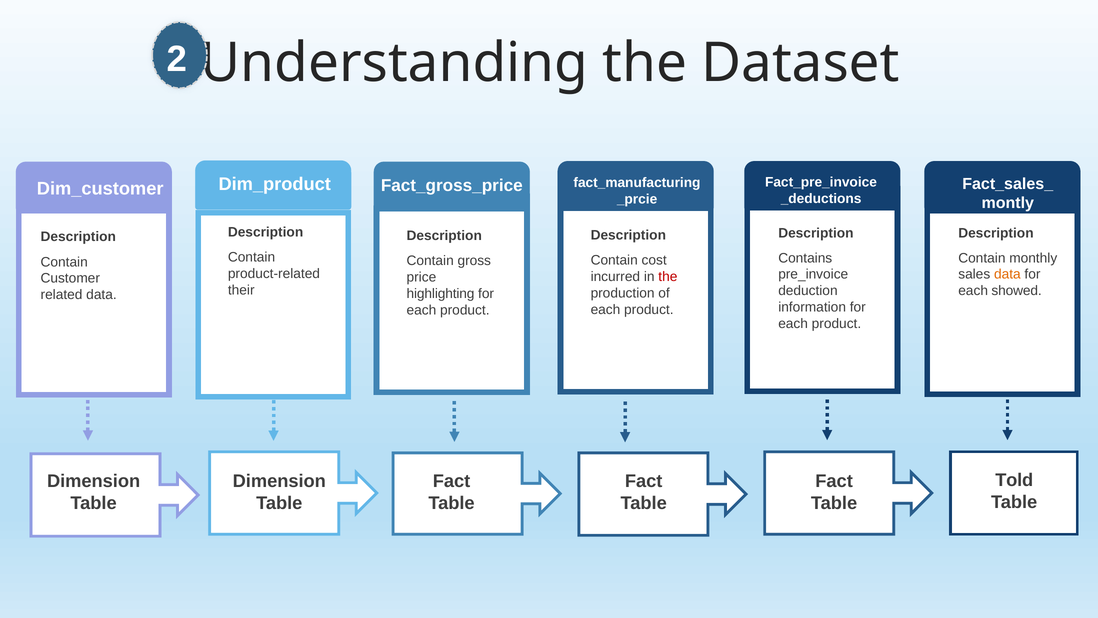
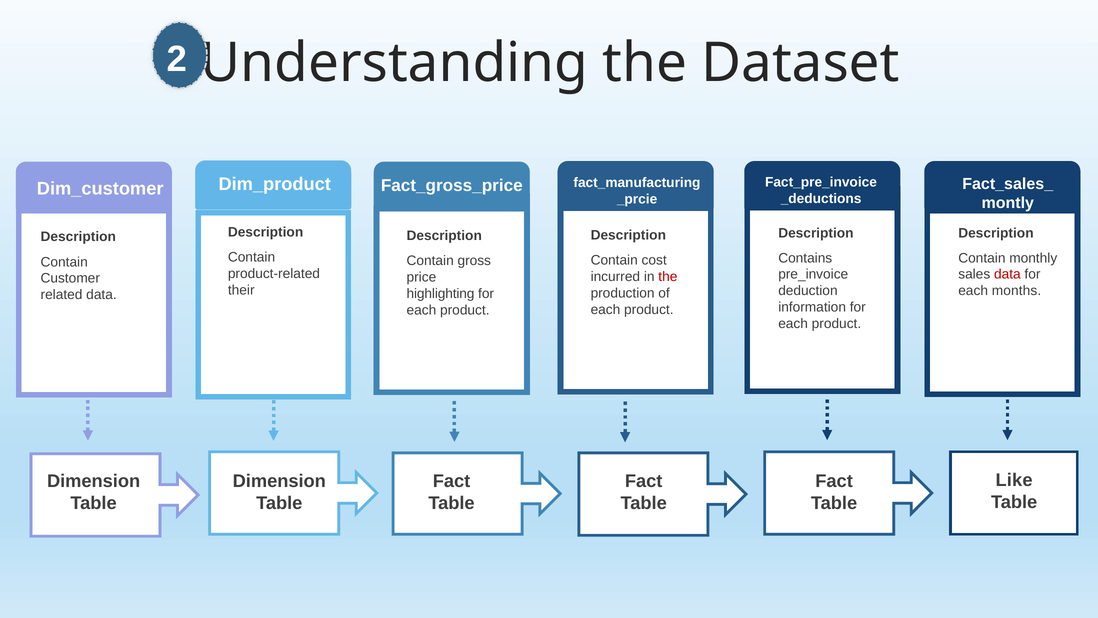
data at (1007, 274) colour: orange -> red
showed: showed -> months
Told: Told -> Like
